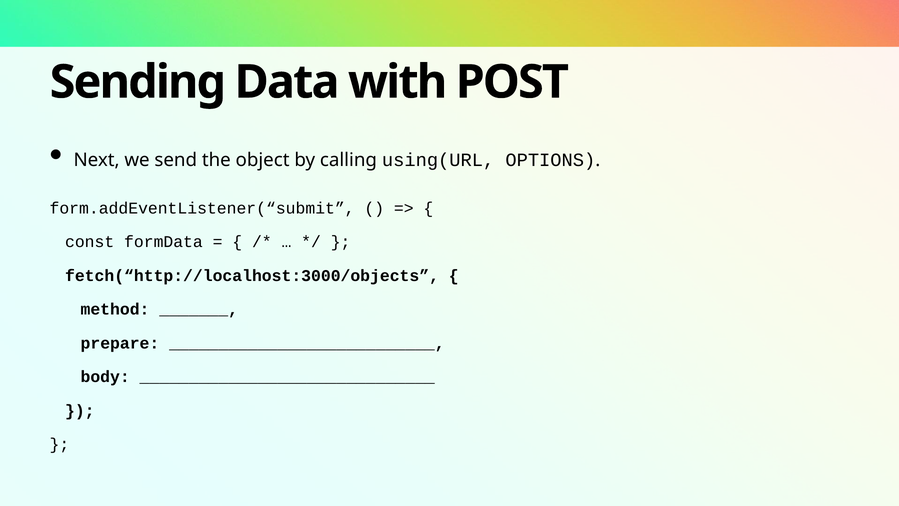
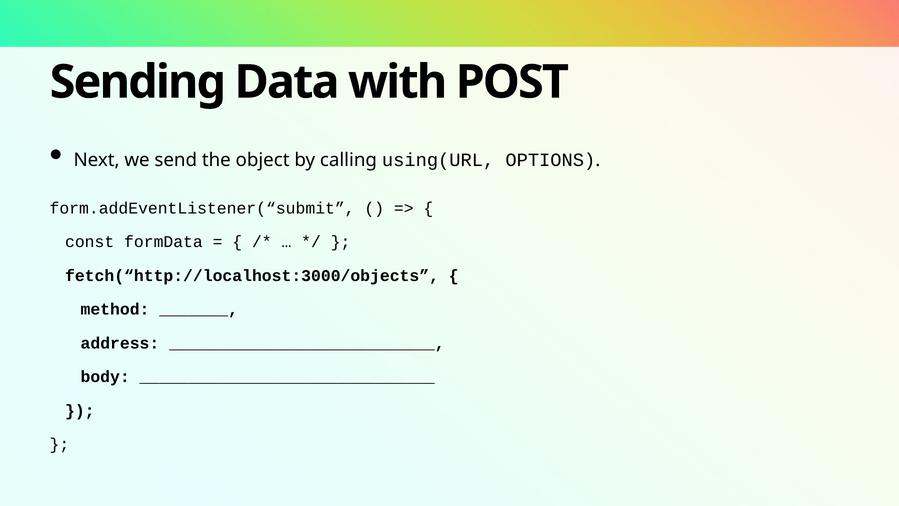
prepare: prepare -> address
